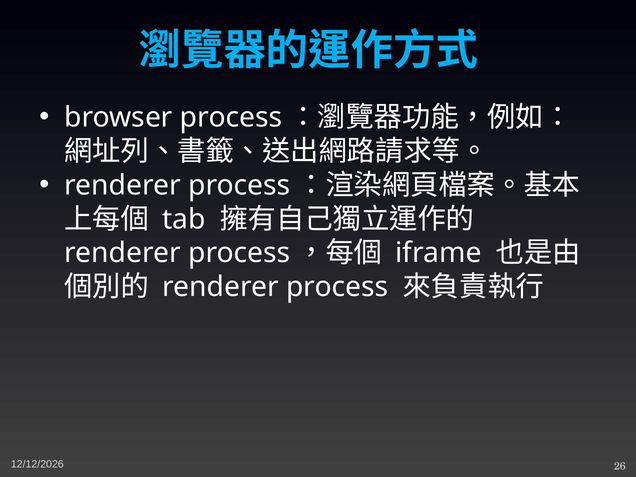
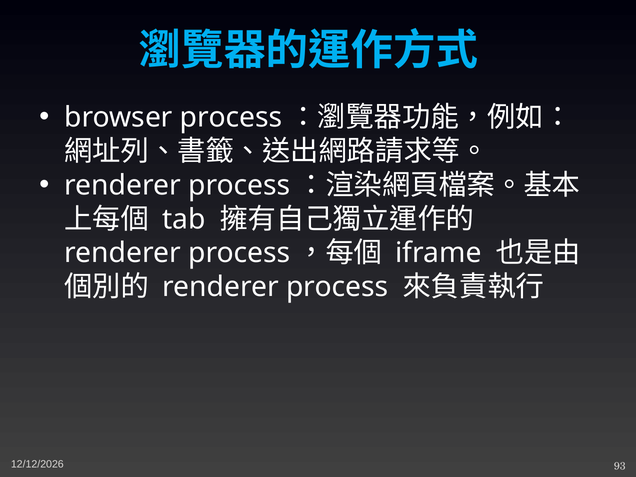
26: 26 -> 93
